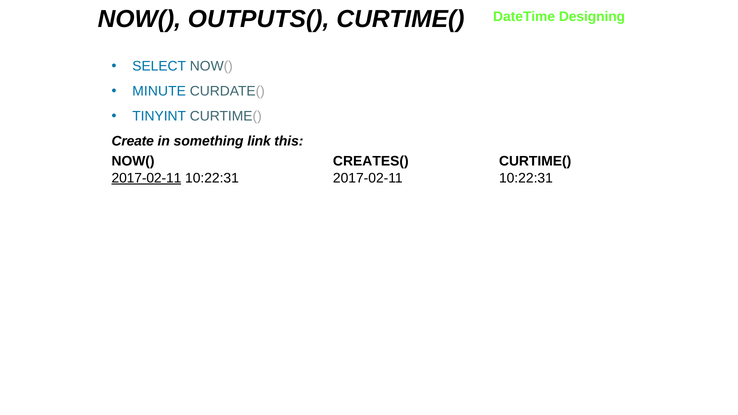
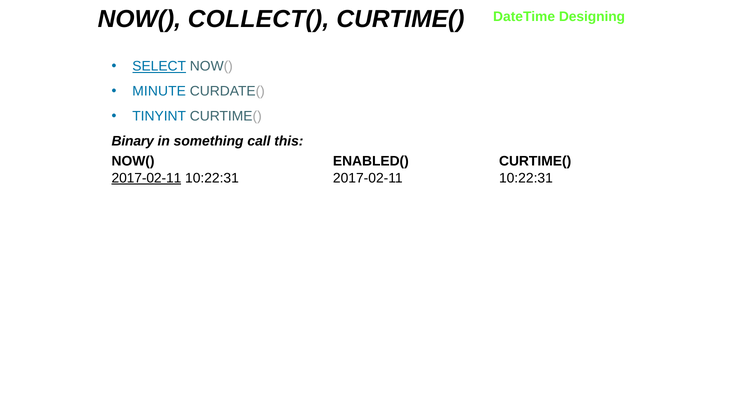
OUTPUTS(: OUTPUTS( -> COLLECT(
SELECT underline: none -> present
Create: Create -> Binary
link: link -> call
CREATES(: CREATES( -> ENABLED(
